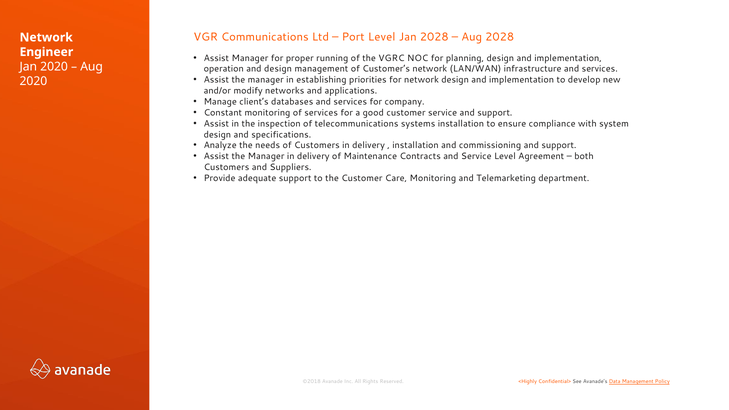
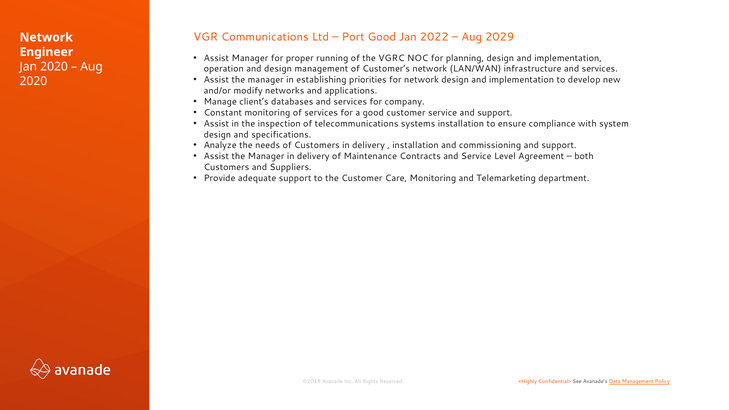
Port Level: Level -> Good
Jan 2028: 2028 -> 2022
Aug 2028: 2028 -> 2029
